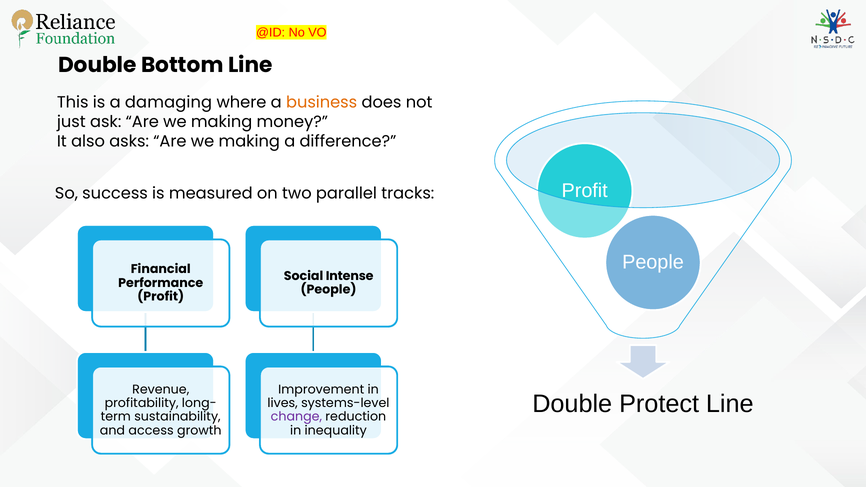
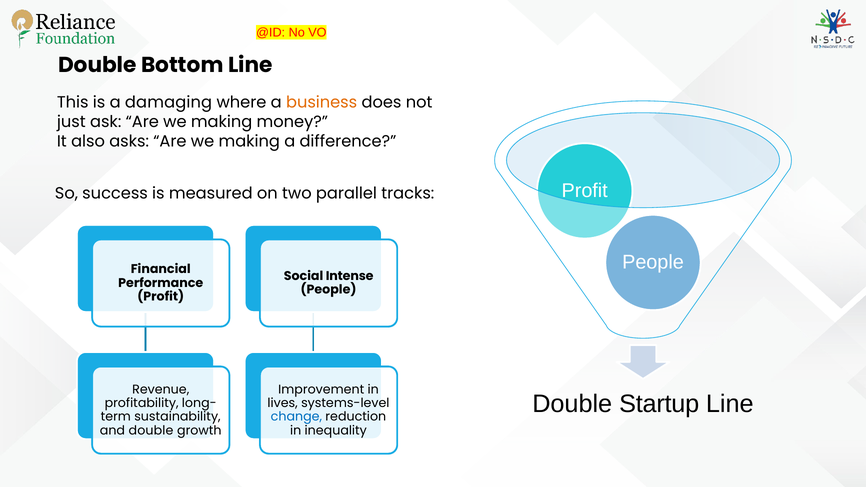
Protect: Protect -> Startup
change colour: purple -> blue
and access: access -> double
